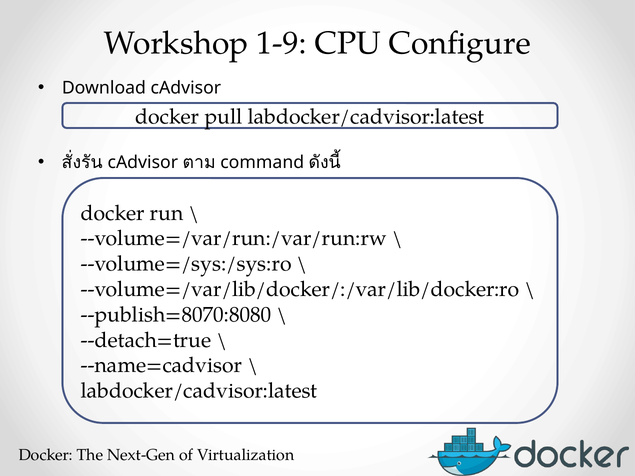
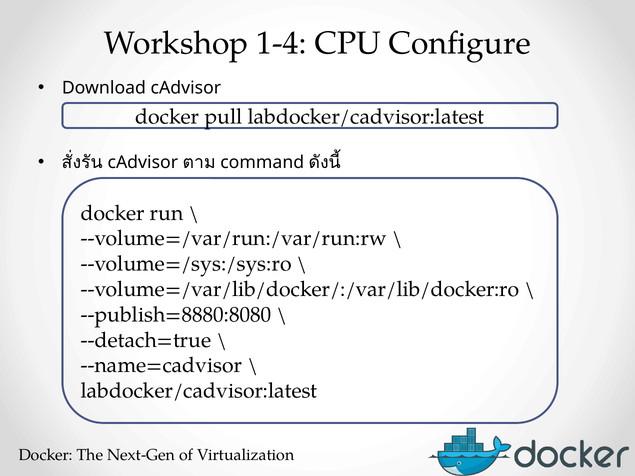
1-9: 1-9 -> 1-4
--publish=8070:8080: --publish=8070:8080 -> --publish=8880:8080
